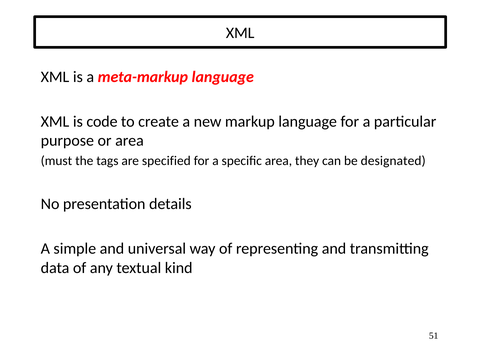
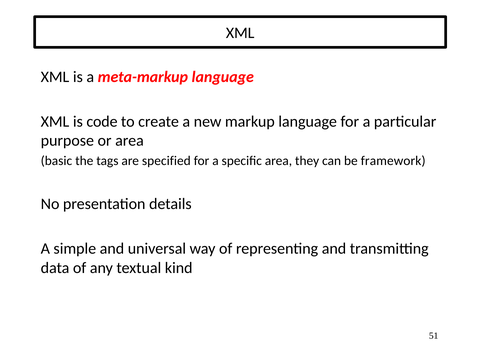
must: must -> basic
designated: designated -> framework
